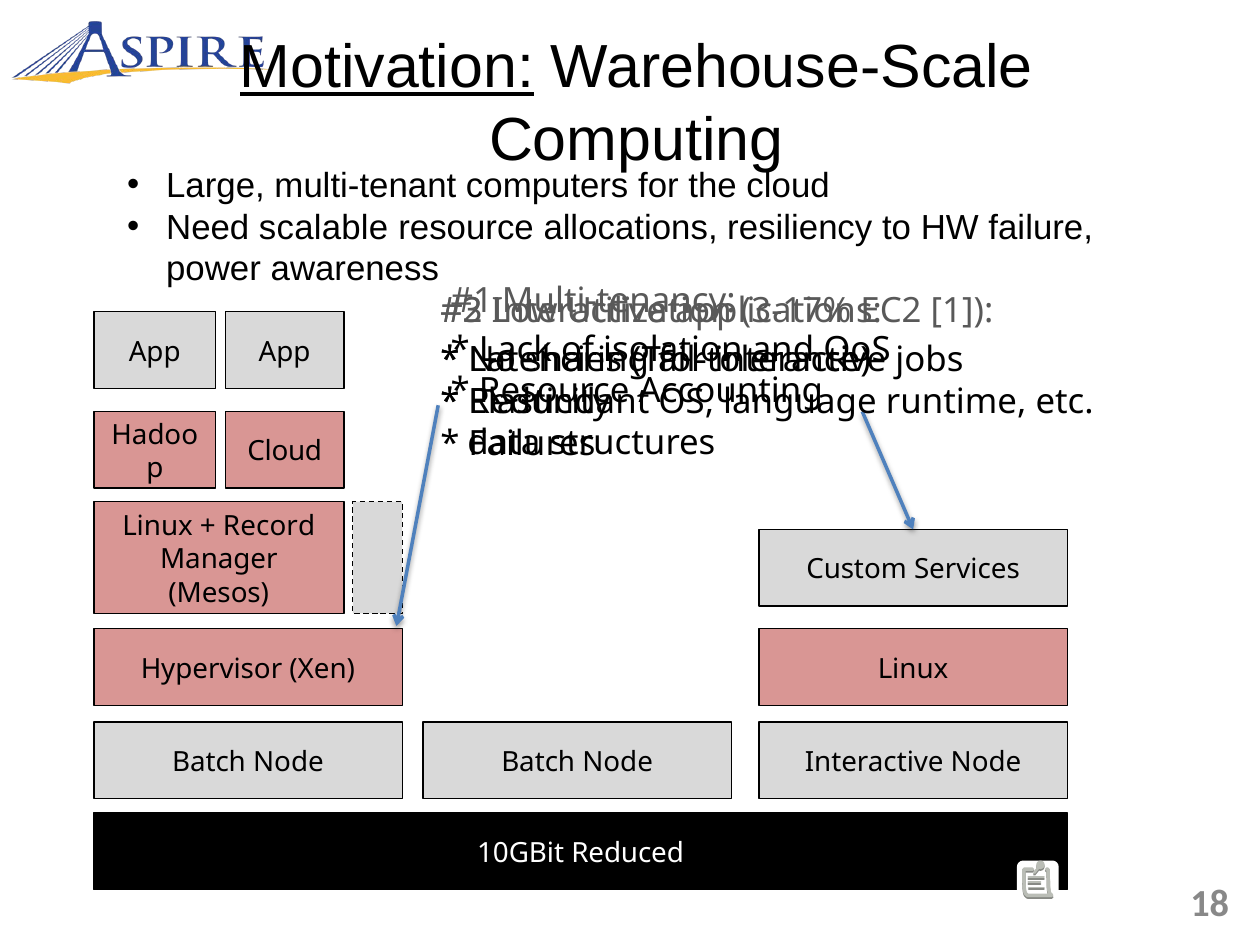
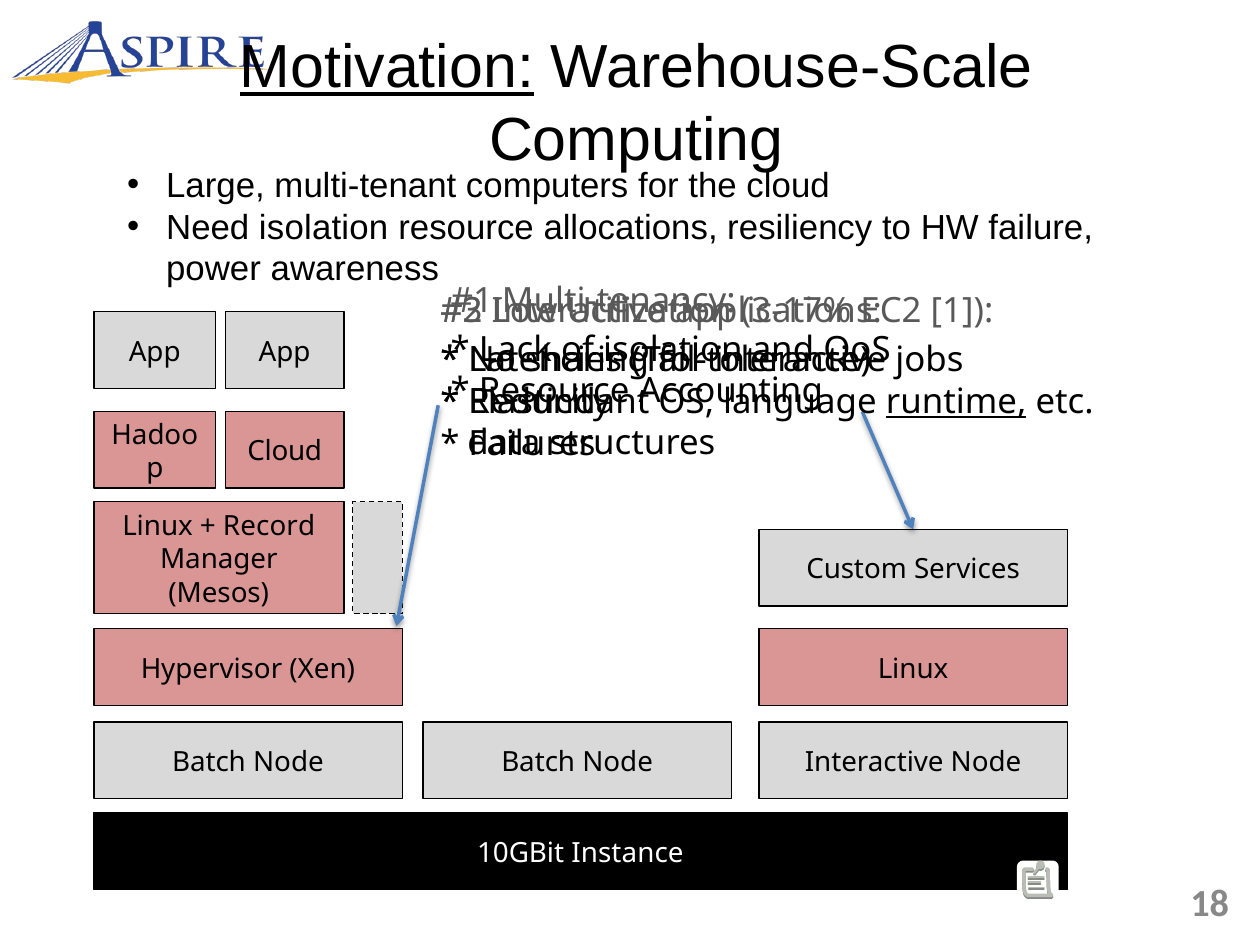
Need scalable: scalable -> isolation
runtime underline: none -> present
Reduced: Reduced -> Instance
